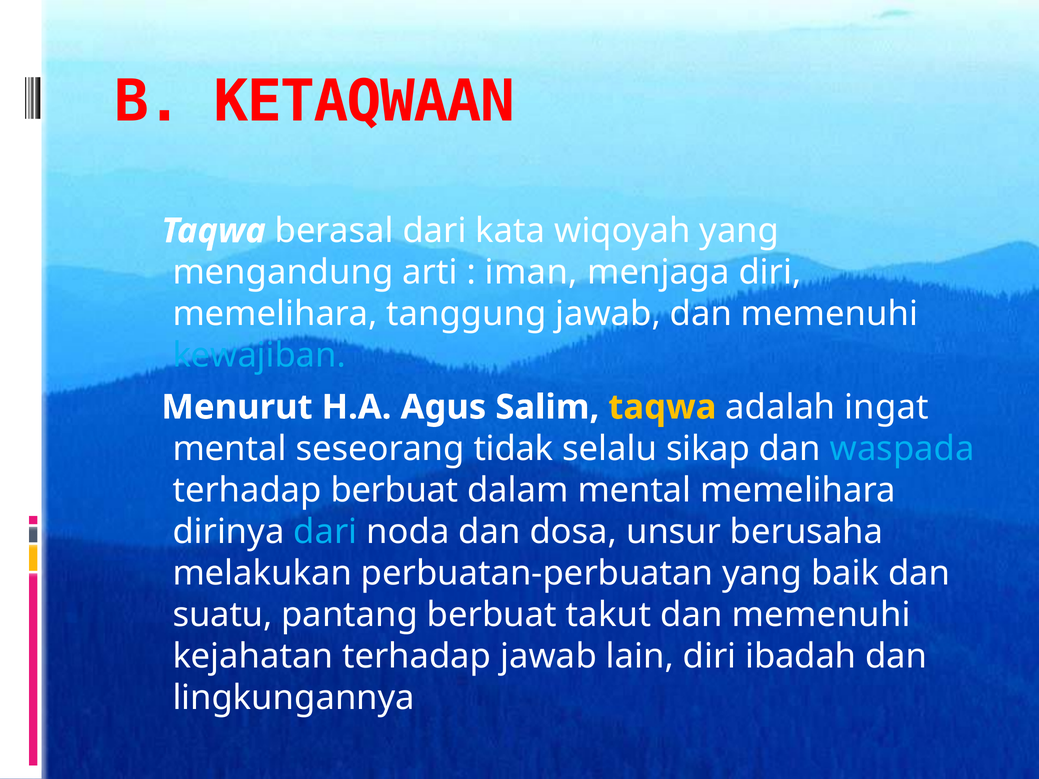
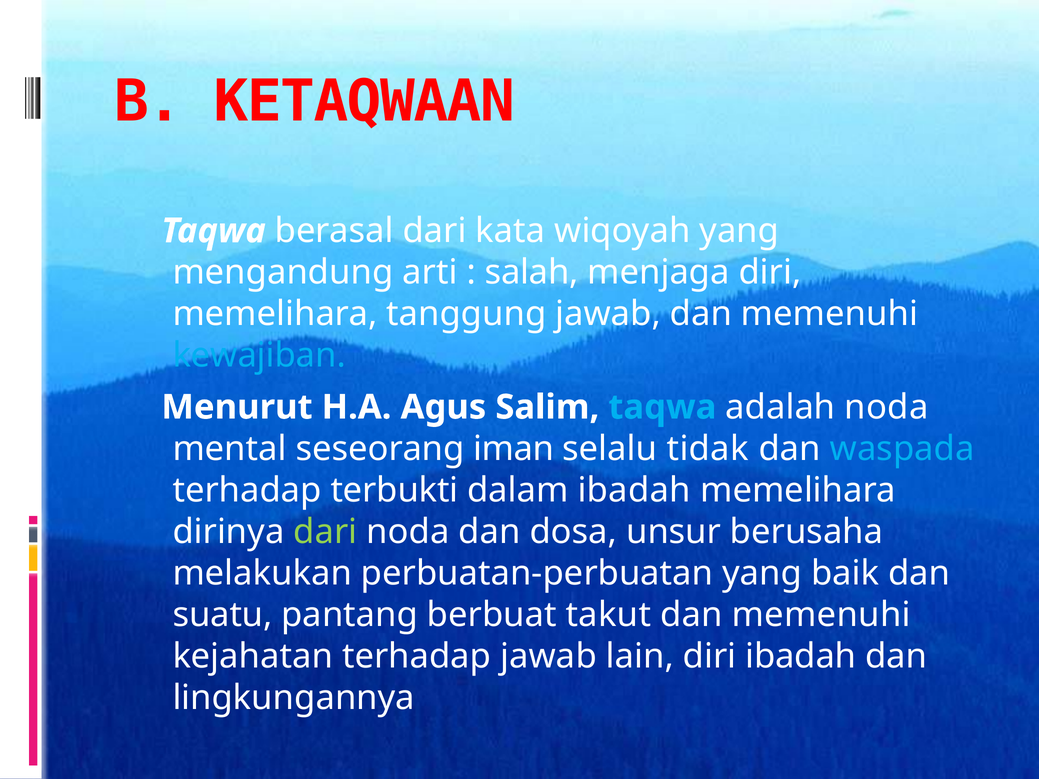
iman: iman -> salah
taqwa at (662, 407) colour: yellow -> light blue
adalah ingat: ingat -> noda
tidak: tidak -> iman
sikap: sikap -> tidak
terhadap berbuat: berbuat -> terbukti
dalam mental: mental -> ibadah
dari at (325, 532) colour: light blue -> light green
